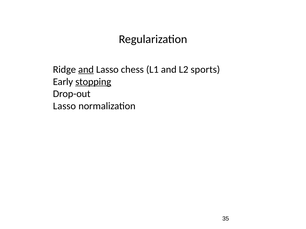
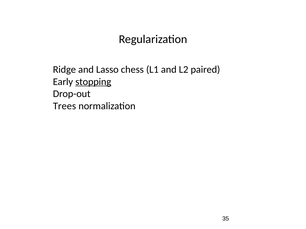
and at (86, 70) underline: present -> none
sports: sports -> paired
Lasso at (64, 106): Lasso -> Trees
